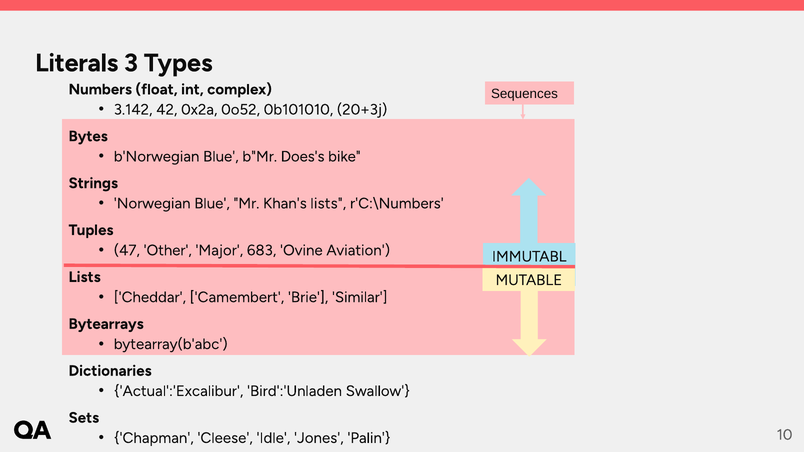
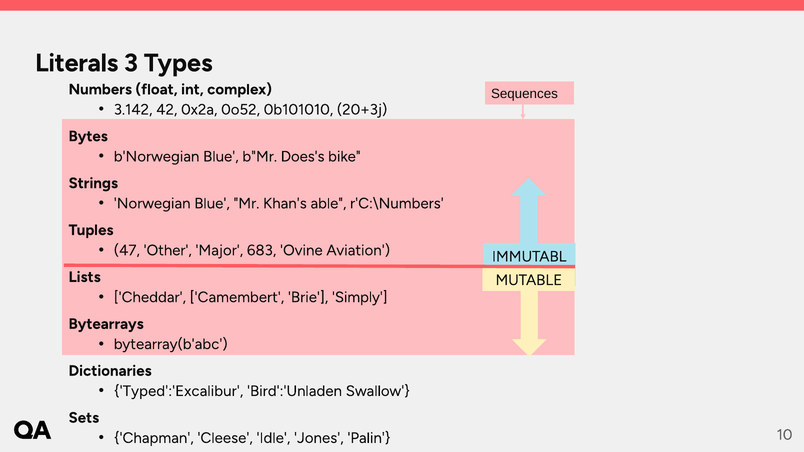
Khan's lists: lists -> able
Similar: Similar -> Simply
Actual':'Excalibur: Actual':'Excalibur -> Typed':'Excalibur
